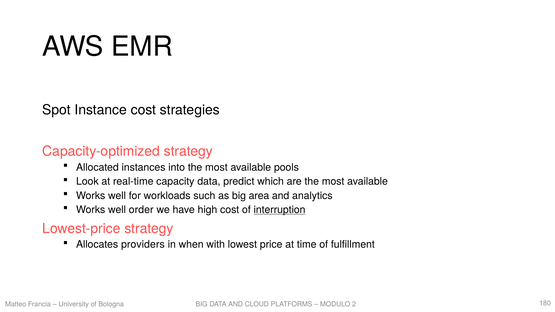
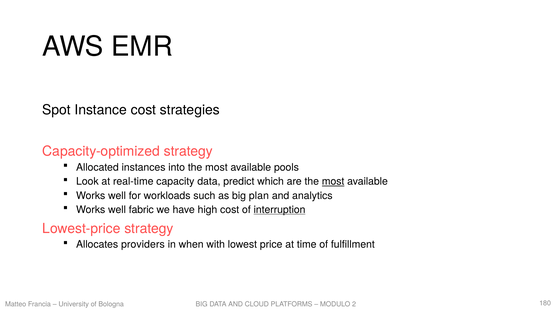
most at (333, 182) underline: none -> present
area: area -> plan
order: order -> fabric
